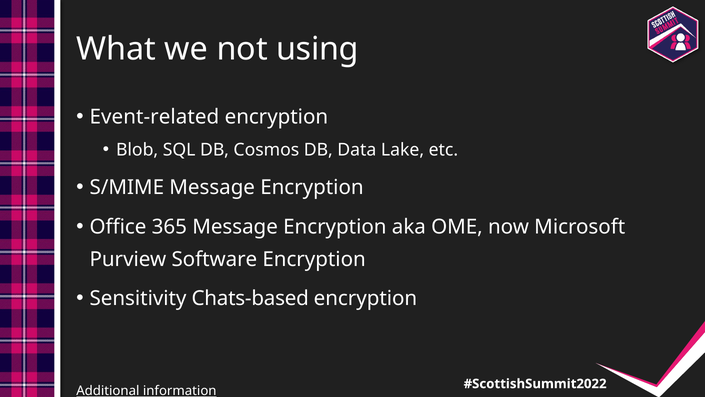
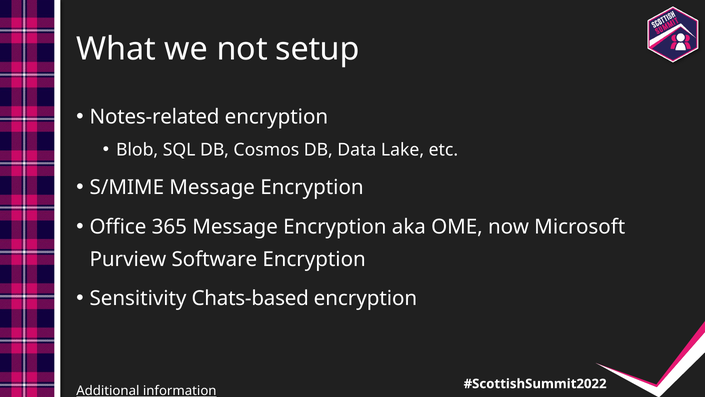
using: using -> setup
Event-related: Event-related -> Notes-related
